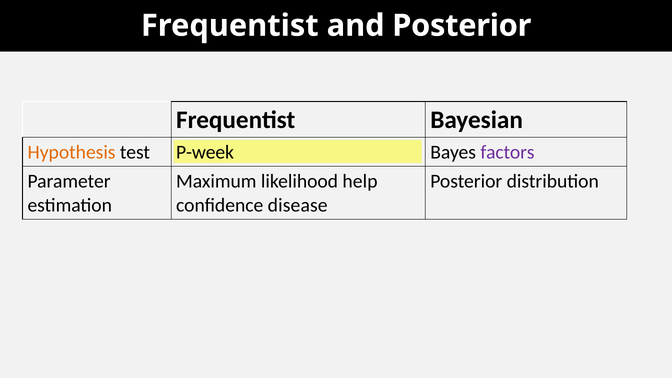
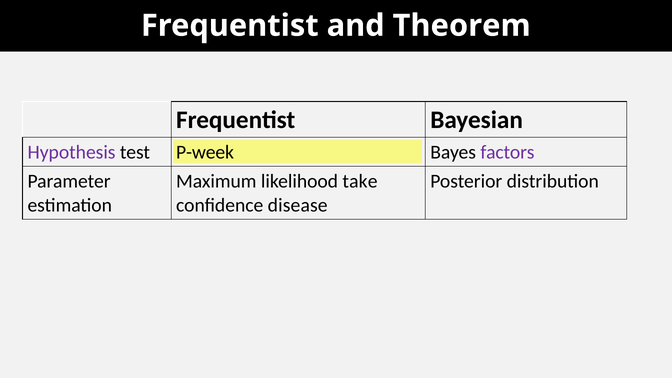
and Posterior: Posterior -> Theorem
Hypothesis colour: orange -> purple
help: help -> take
